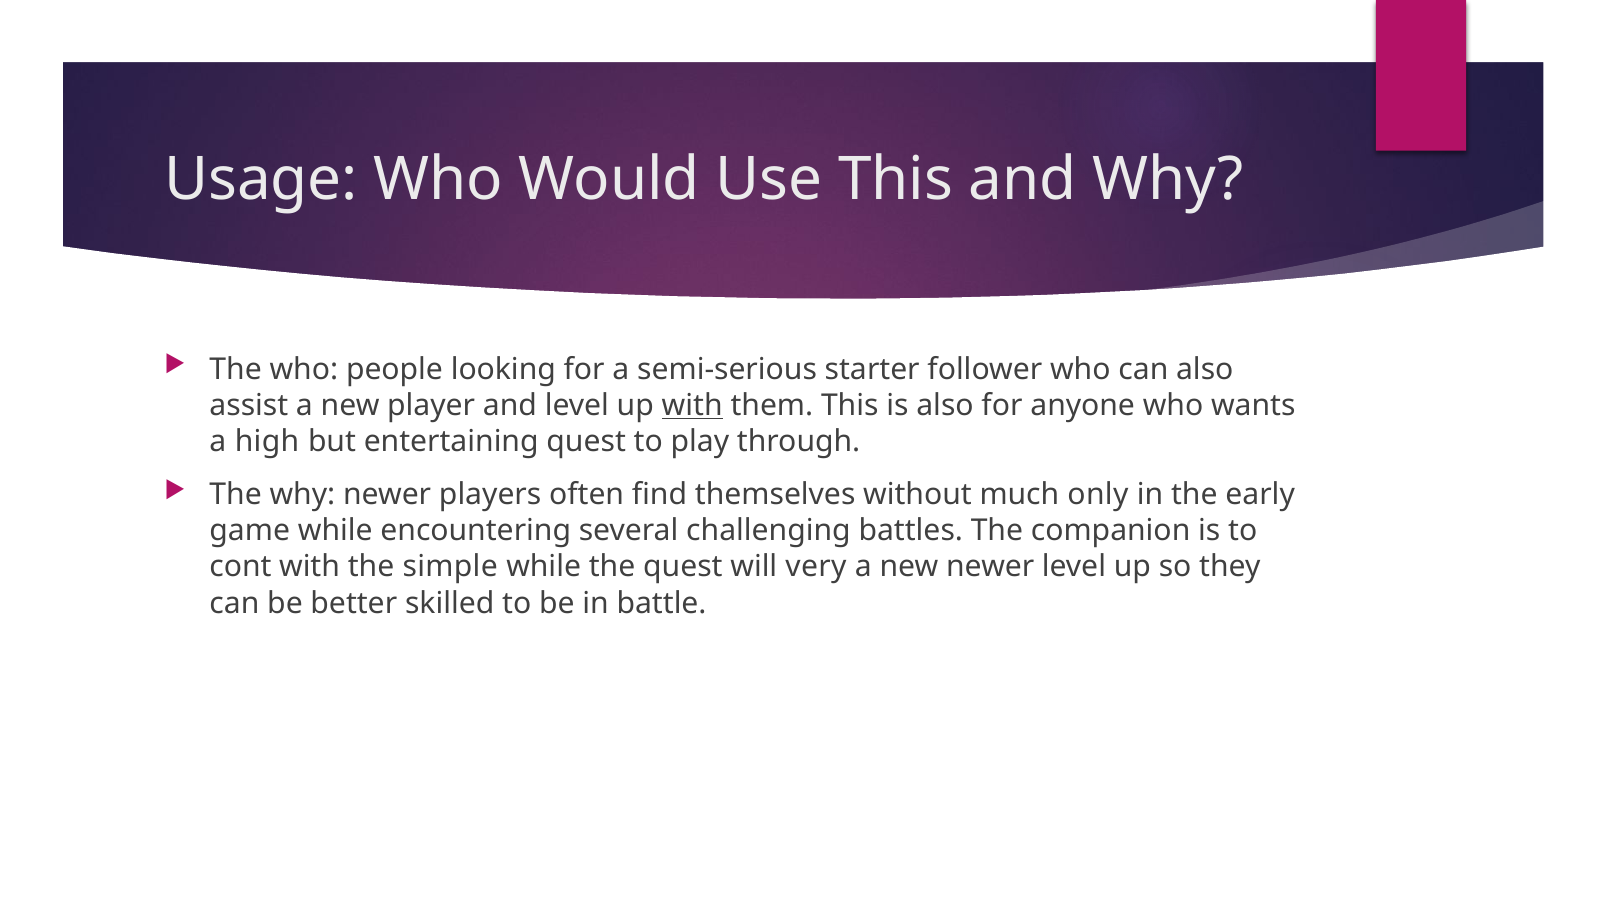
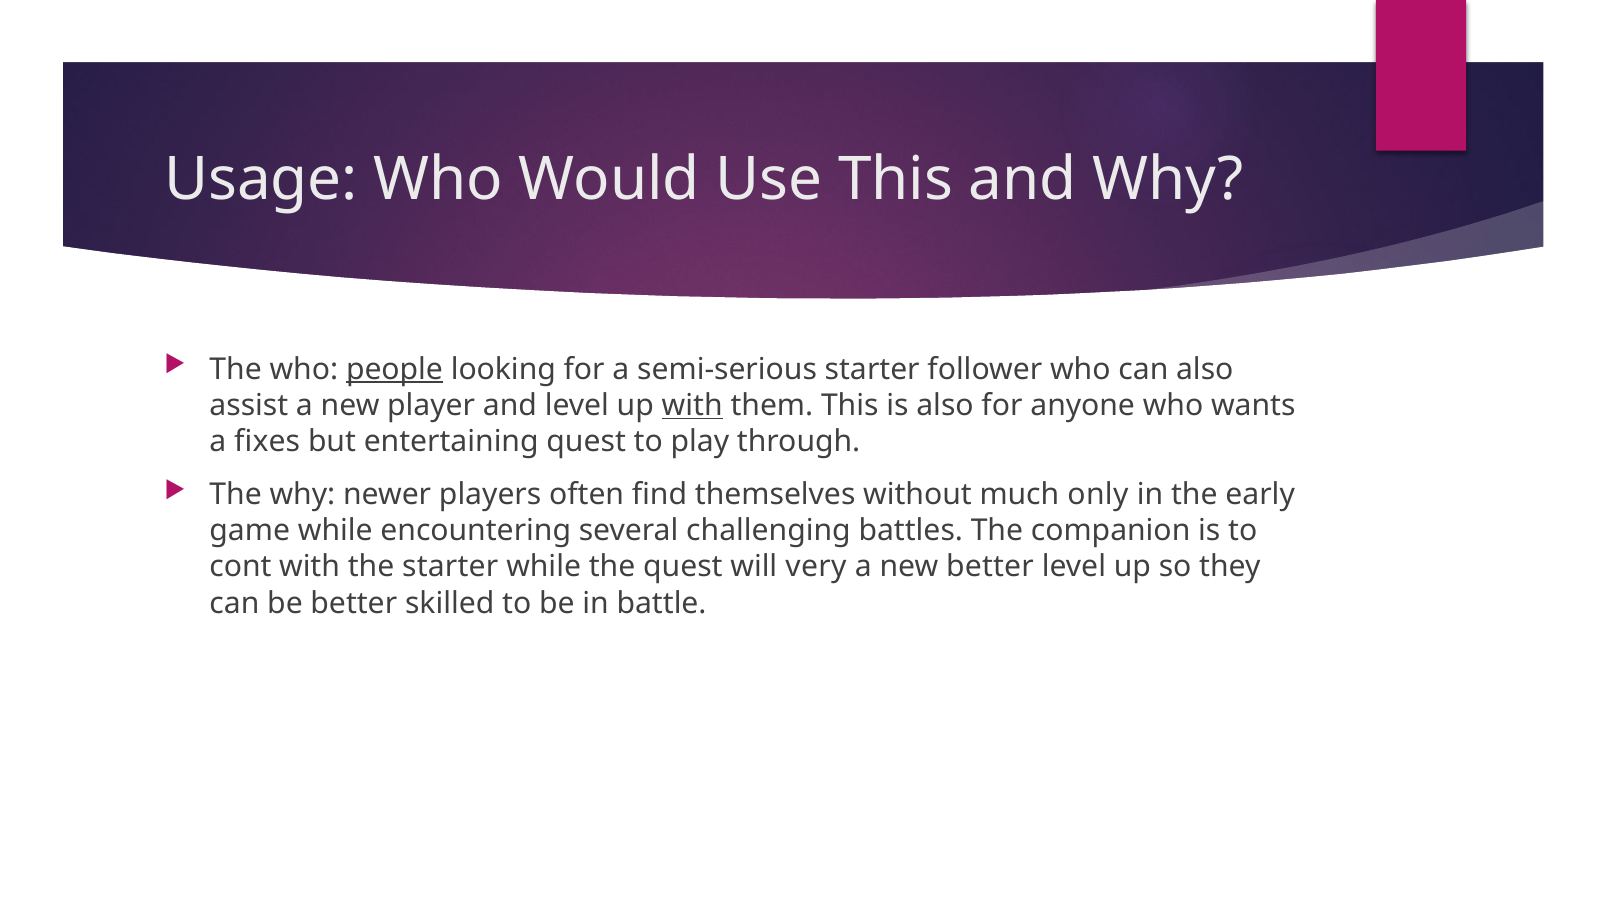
people underline: none -> present
high: high -> fixes
the simple: simple -> starter
new newer: newer -> better
